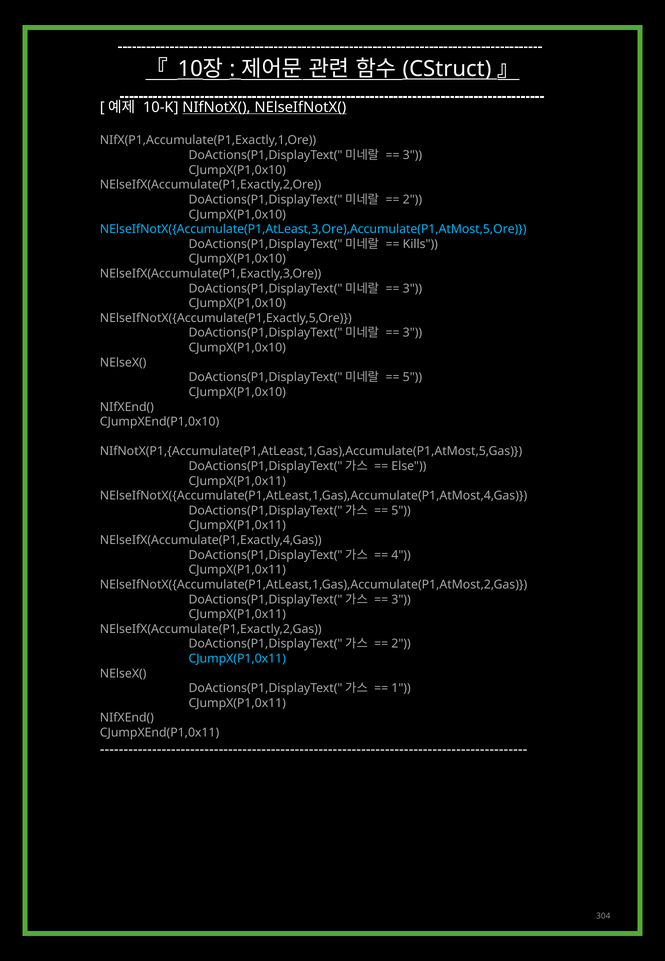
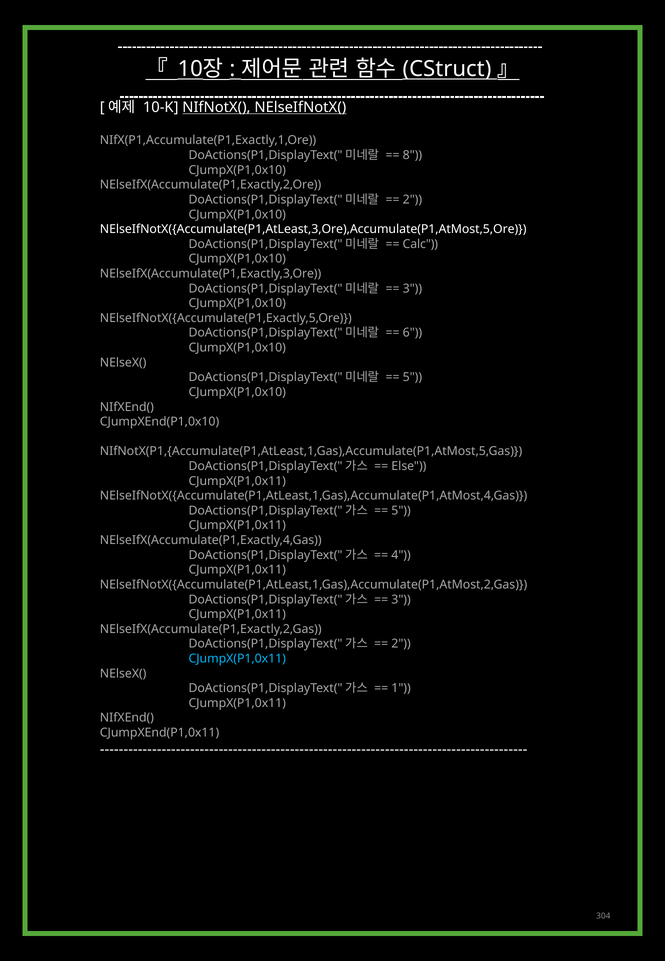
3 at (412, 155): 3 -> 8
NElseIfNotX({Accumulate(P1,AtLeast,3,Ore),Accumulate(P1,AtMost,5,Ore colour: light blue -> white
Kills: Kills -> Calc
3 at (412, 333): 3 -> 6
